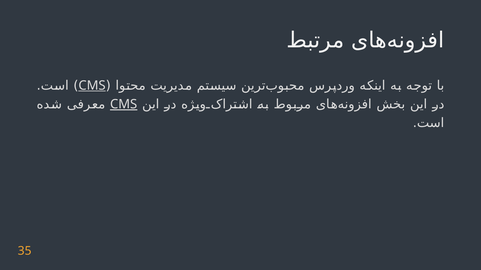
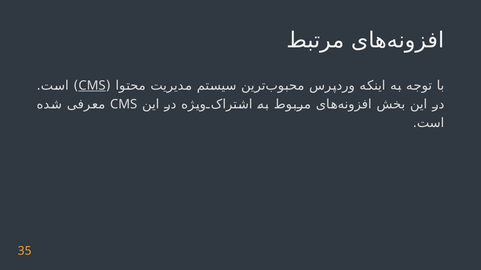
CMS at (124, 104) underline: present -> none
